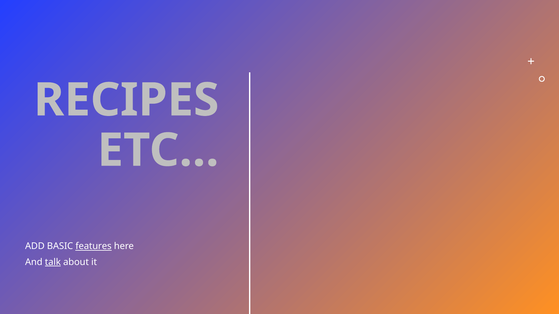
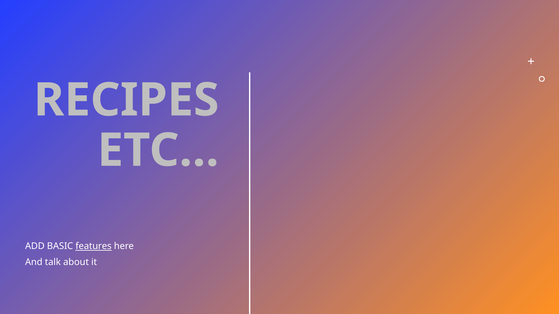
talk underline: present -> none
